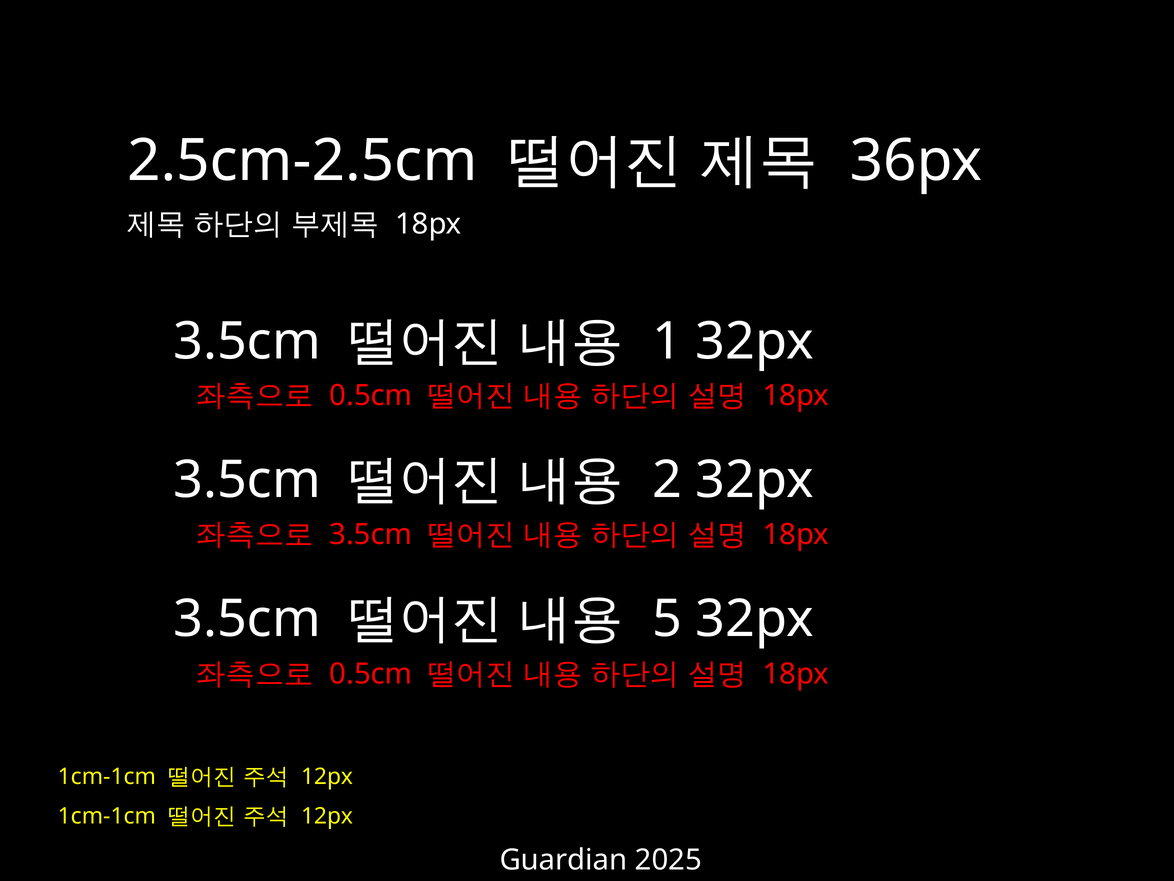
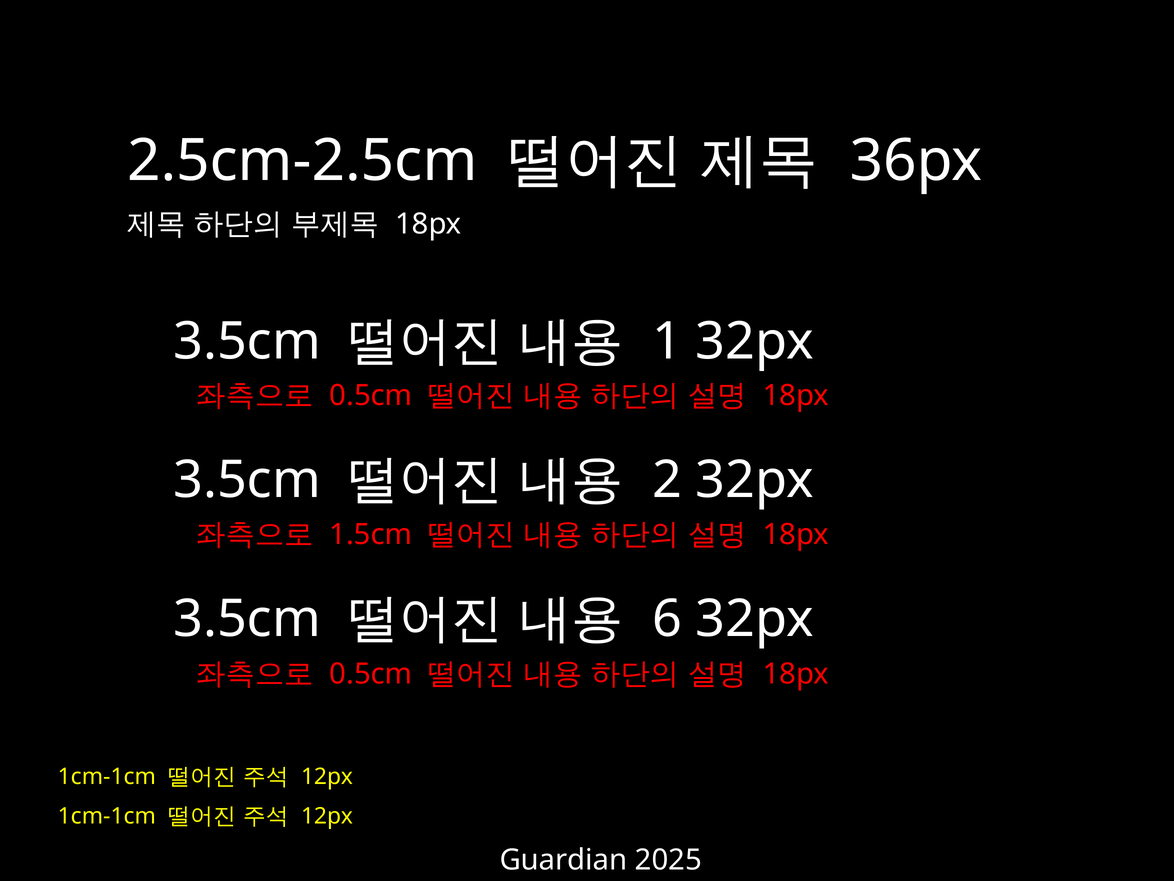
3.5cm at (371, 534): 3.5cm -> 1.5cm
5: 5 -> 6
